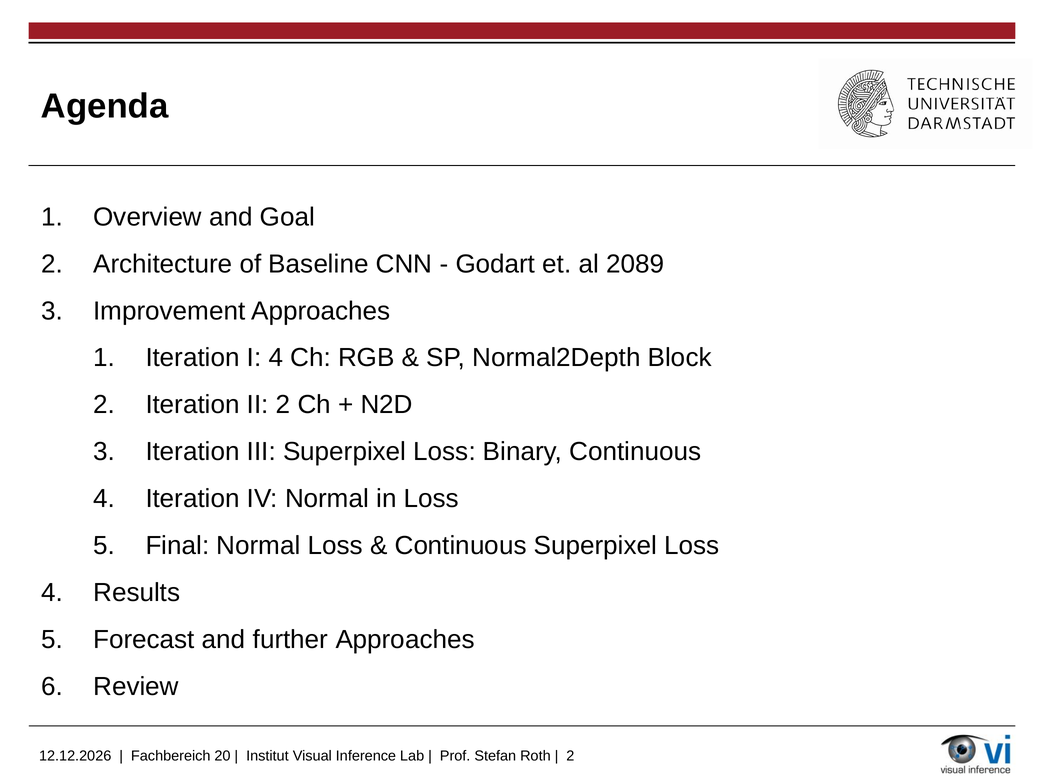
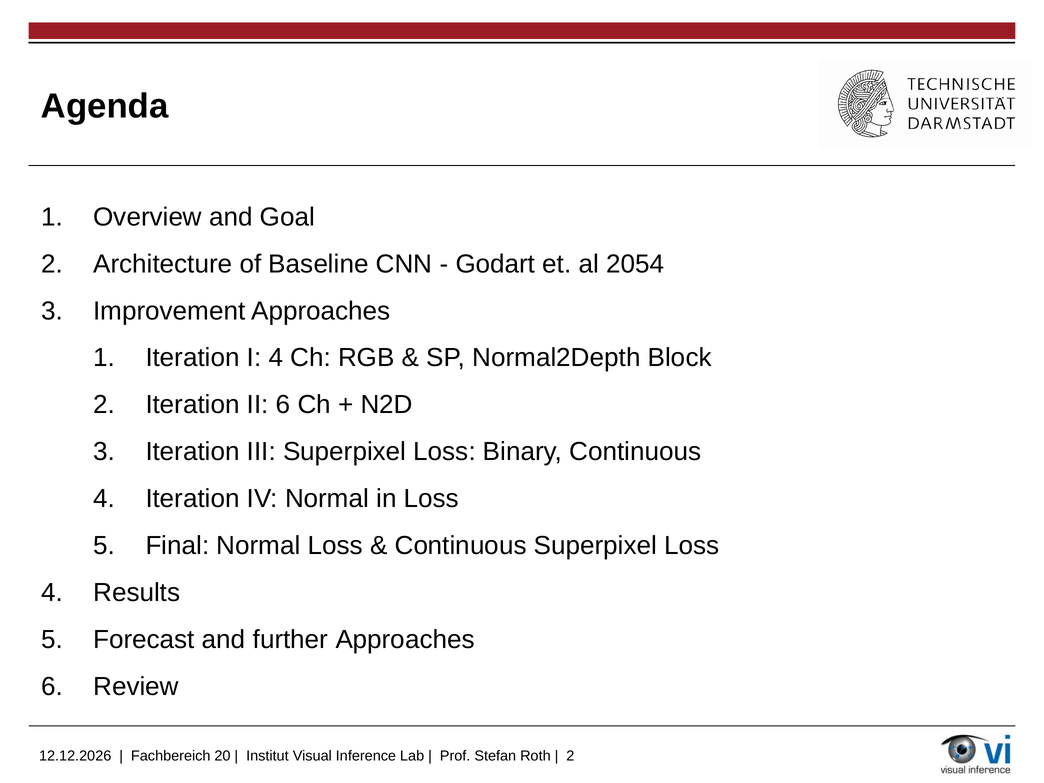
2089: 2089 -> 2054
II 2: 2 -> 6
